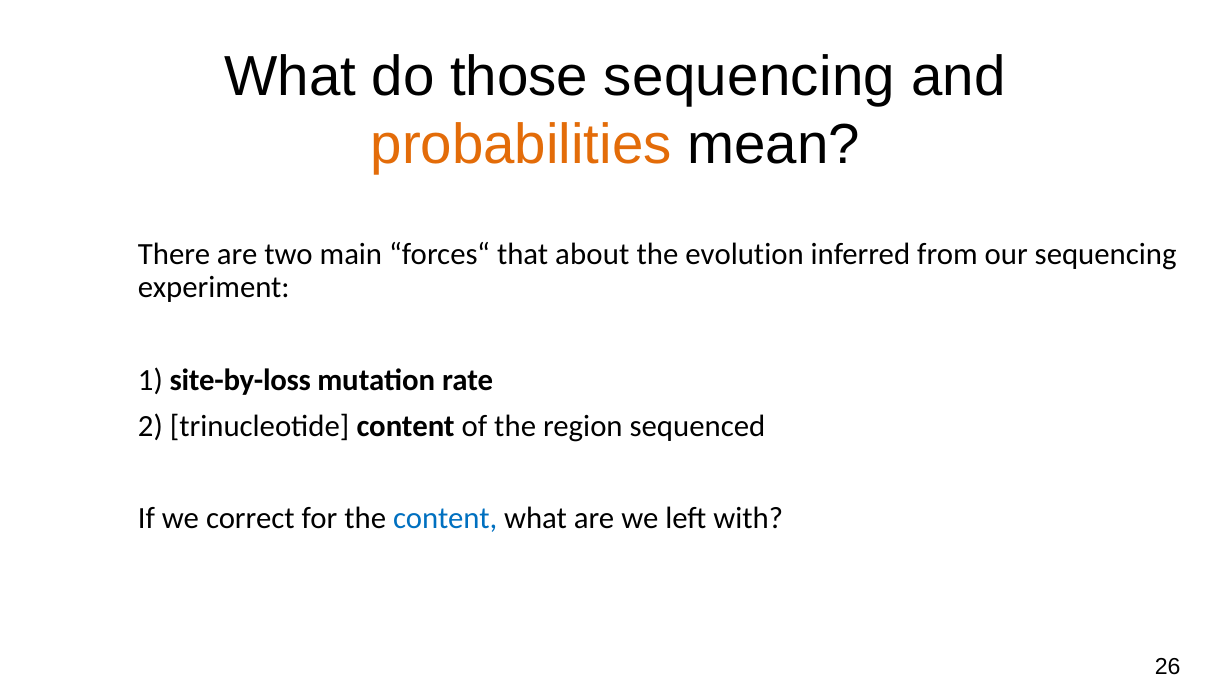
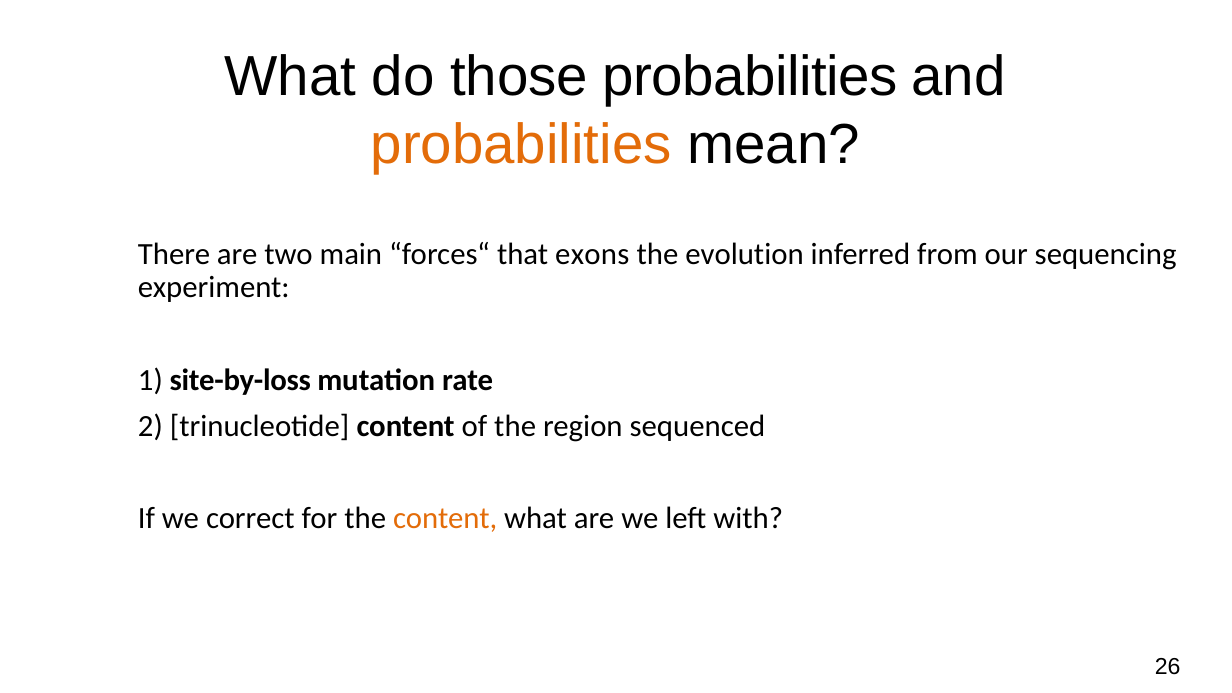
those sequencing: sequencing -> probabilities
about: about -> exons
content at (445, 518) colour: blue -> orange
